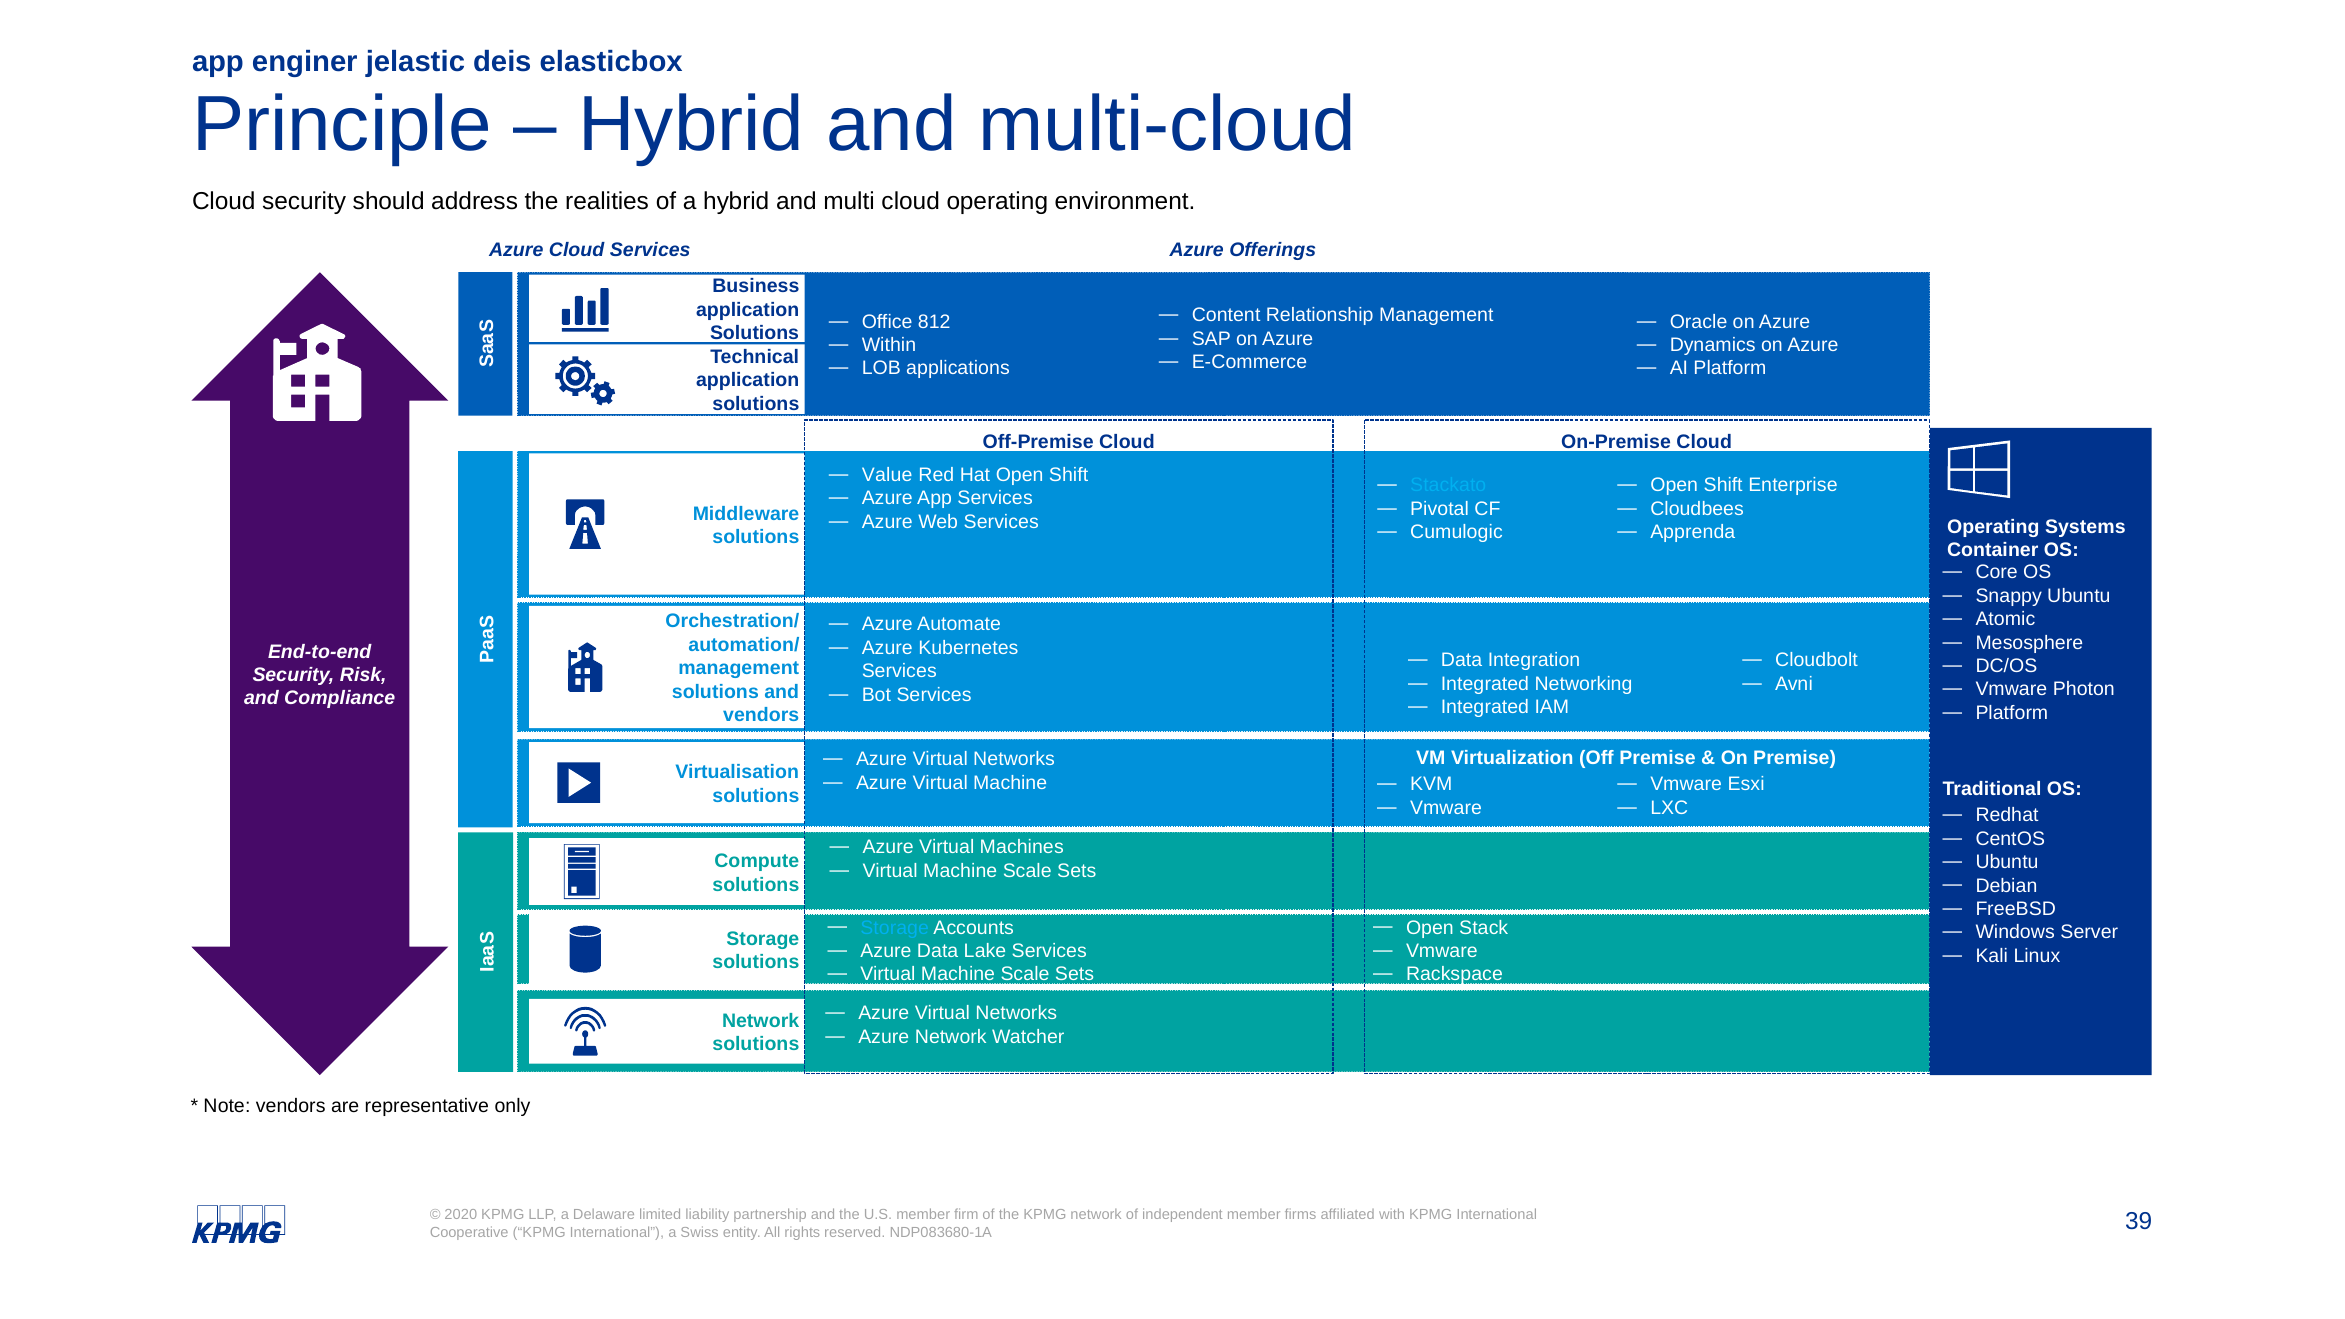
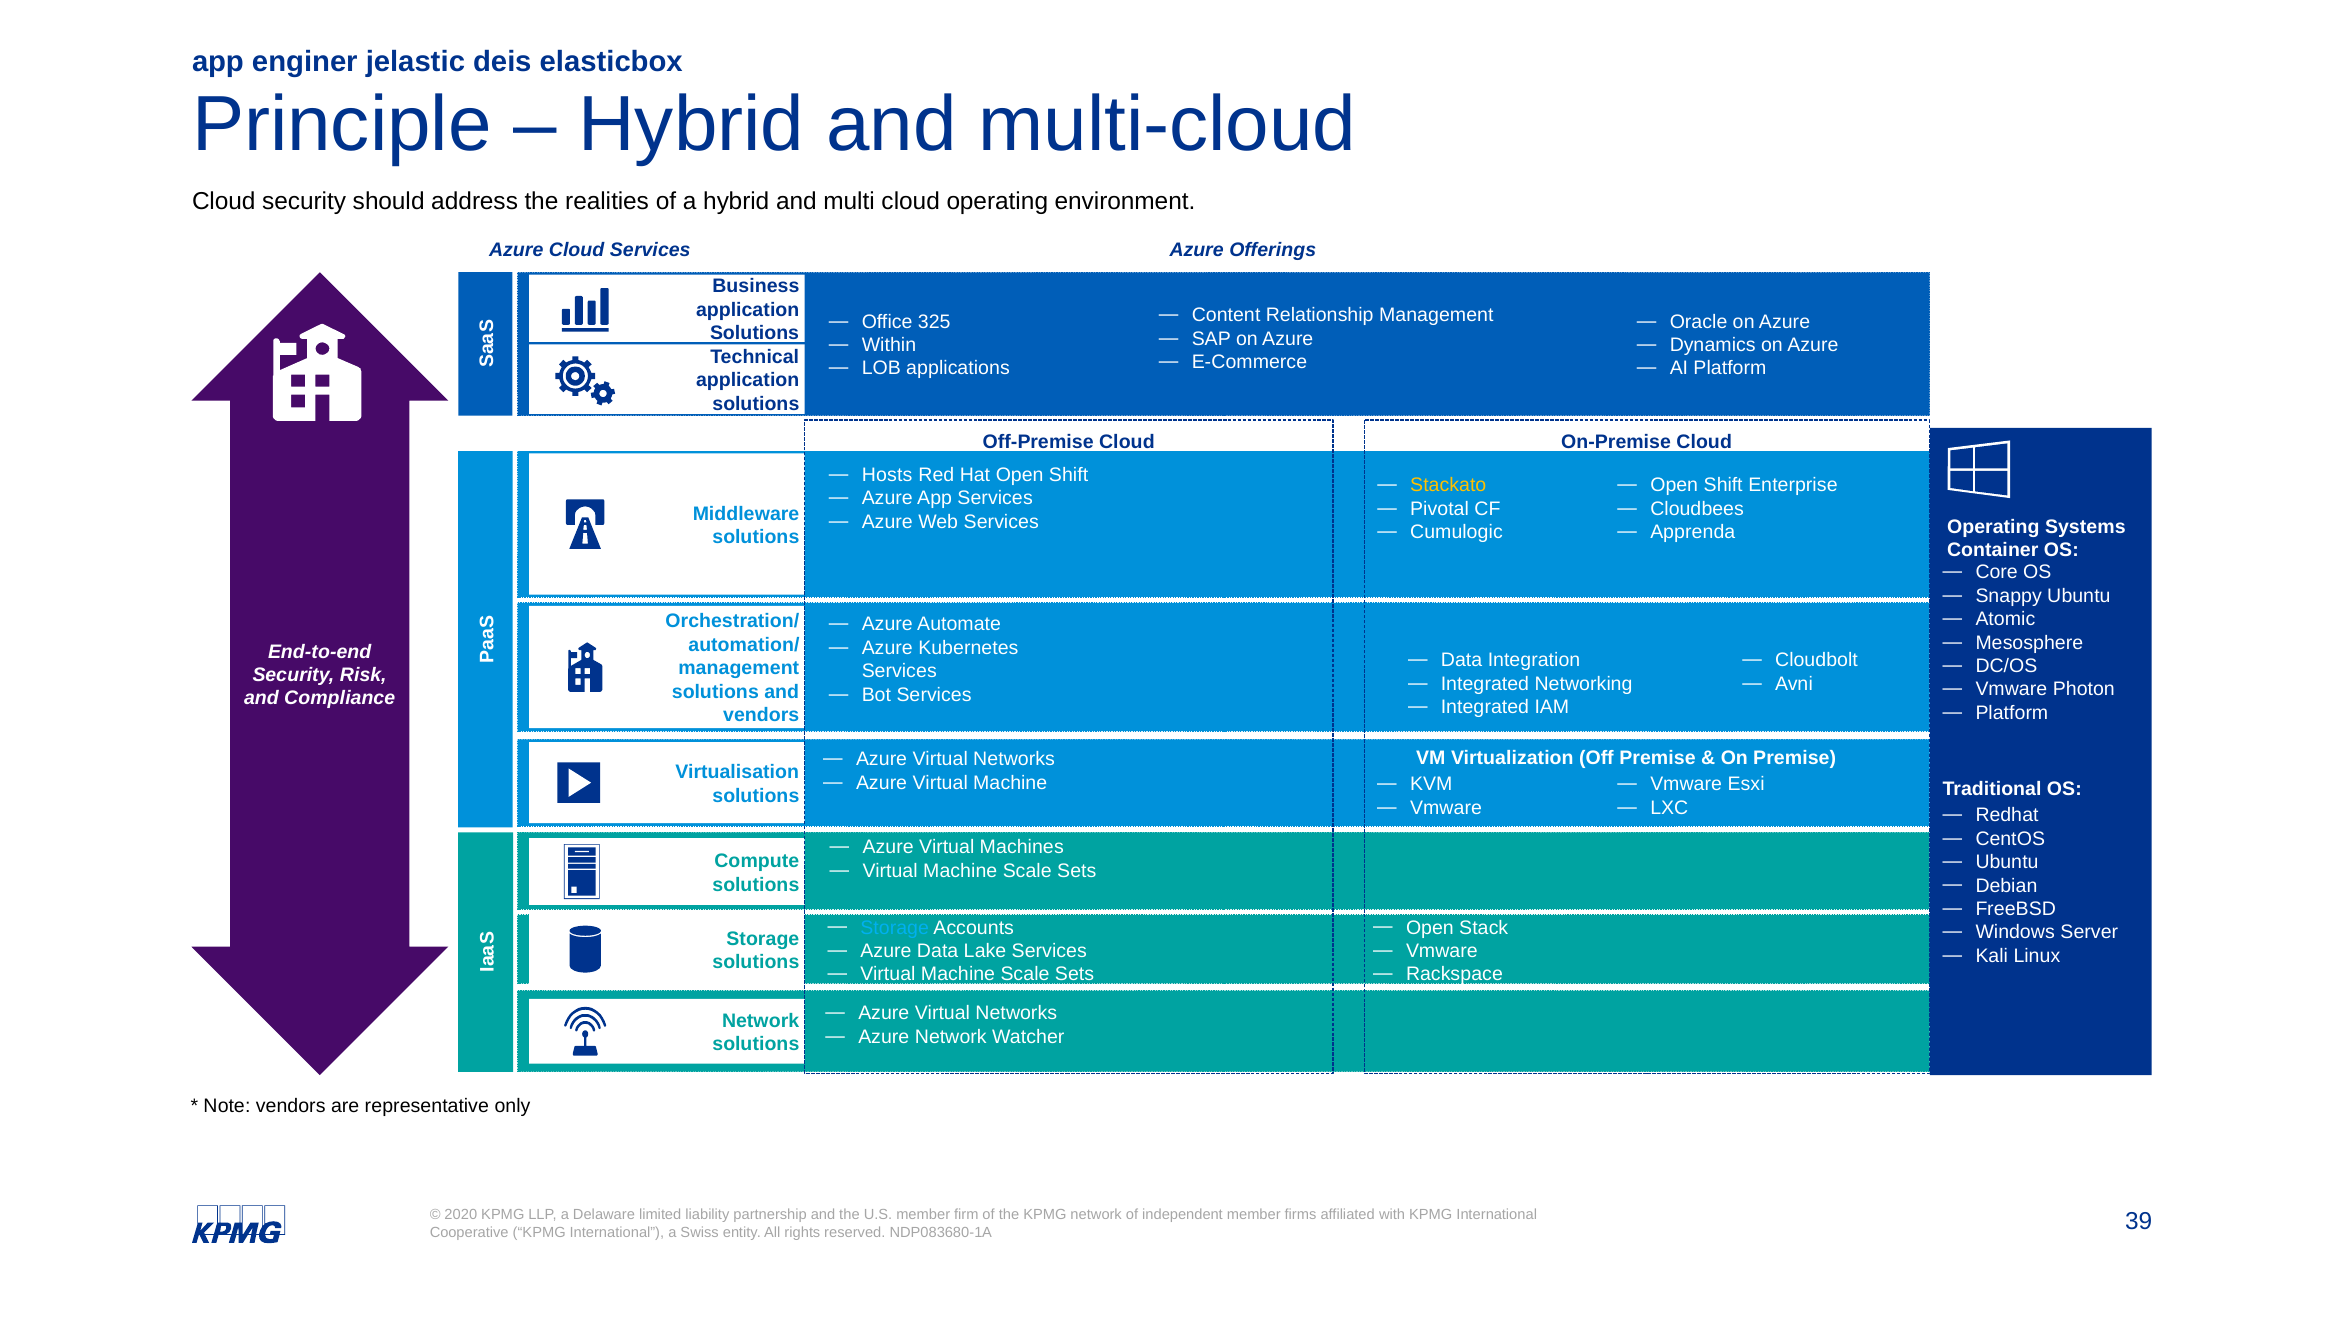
812: 812 -> 325
Value: Value -> Hosts
Stackato colour: light blue -> yellow
